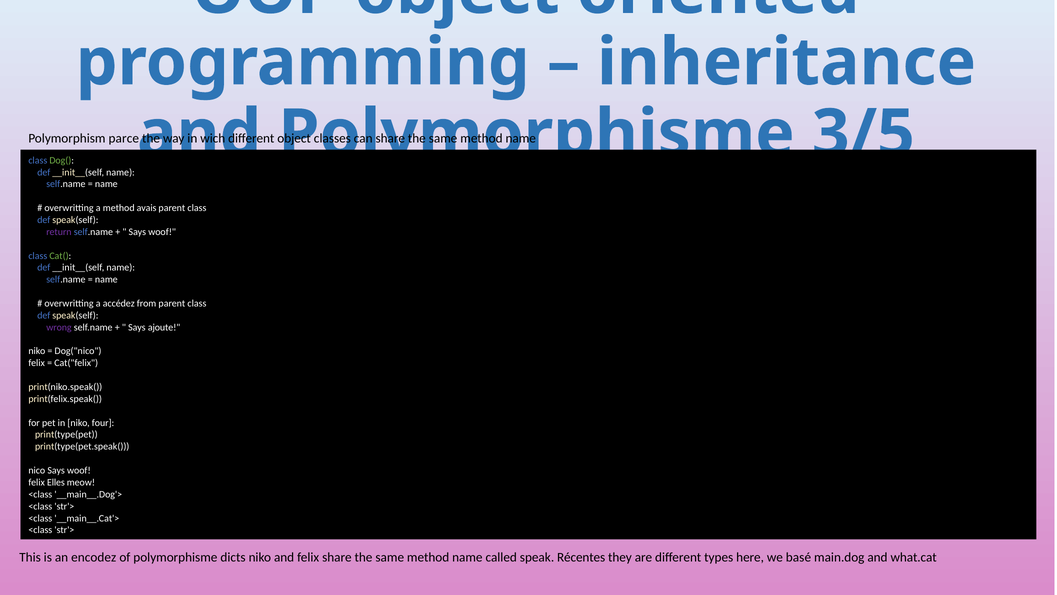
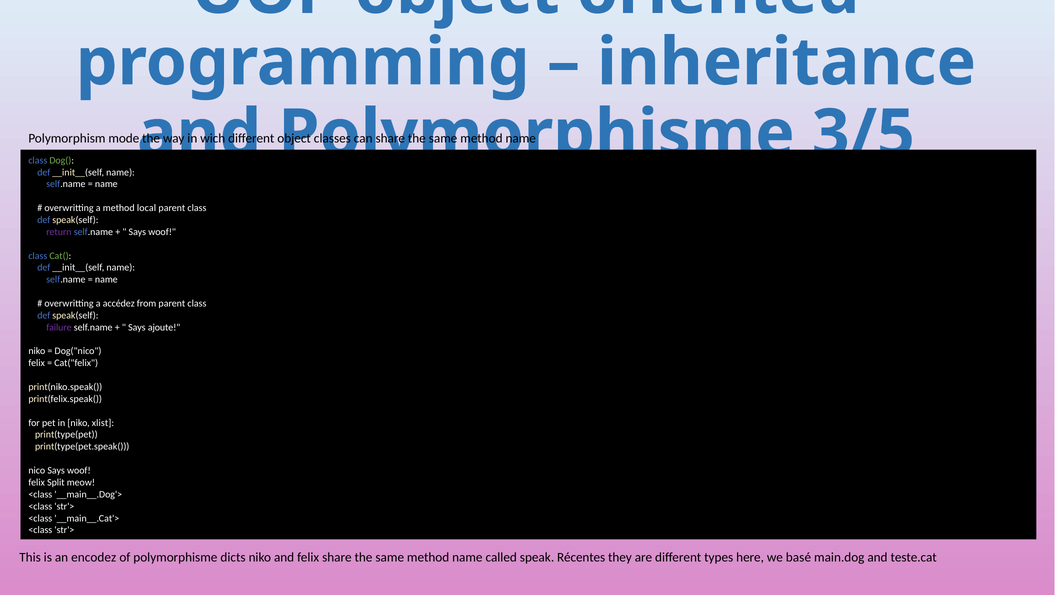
parce: parce -> mode
avais: avais -> local
wrong: wrong -> failure
four: four -> xlist
Elles: Elles -> Split
what.cat: what.cat -> teste.cat
